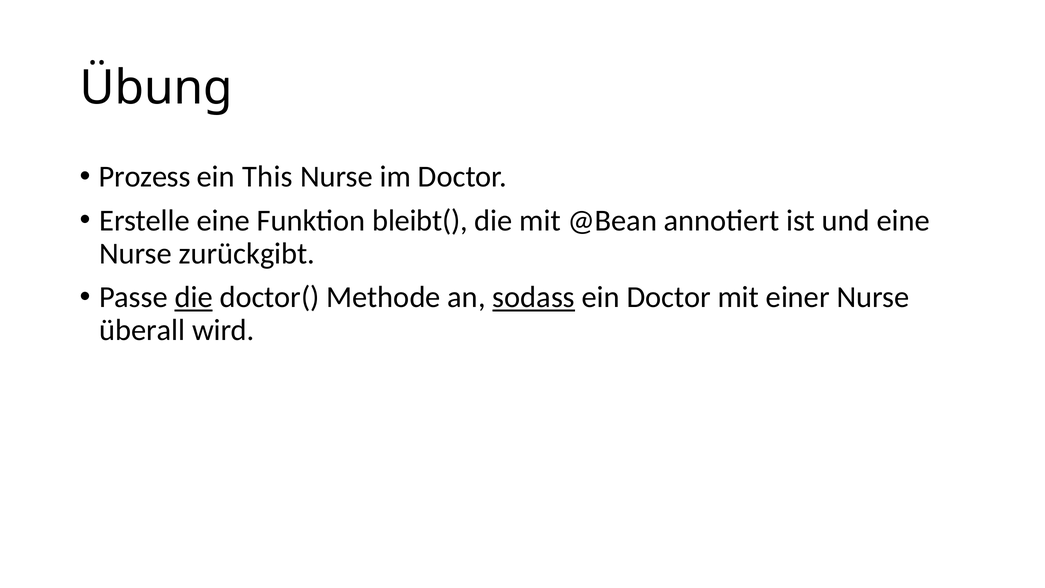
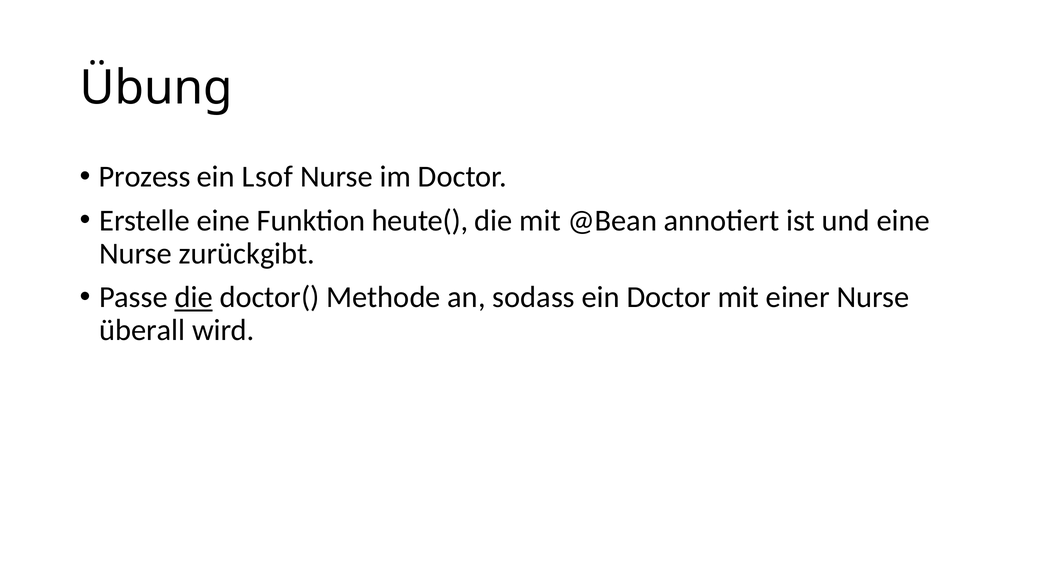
This: This -> Lsof
bleibt(: bleibt( -> heute(
sodass underline: present -> none
